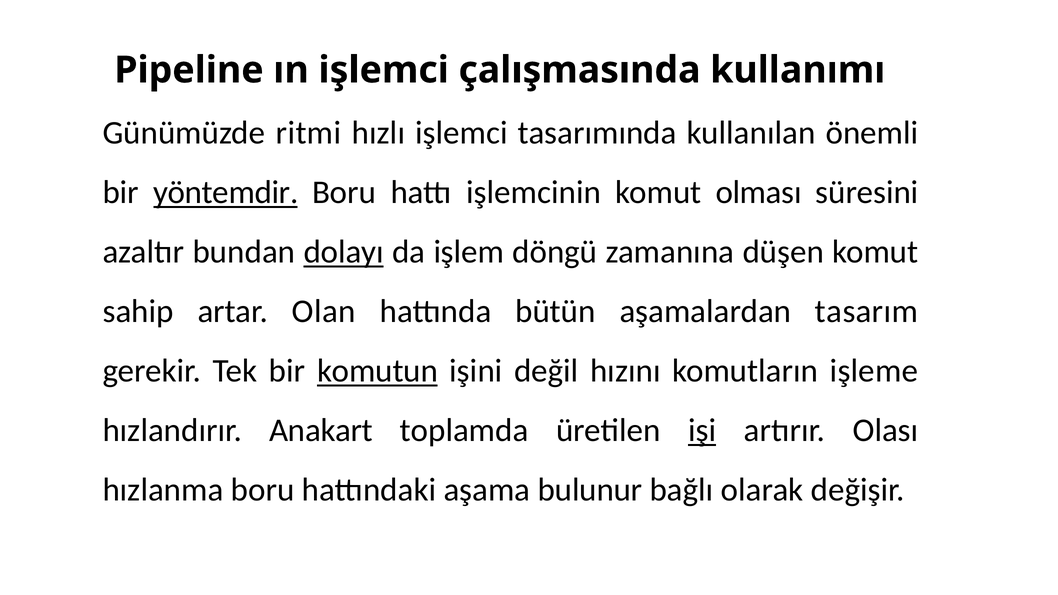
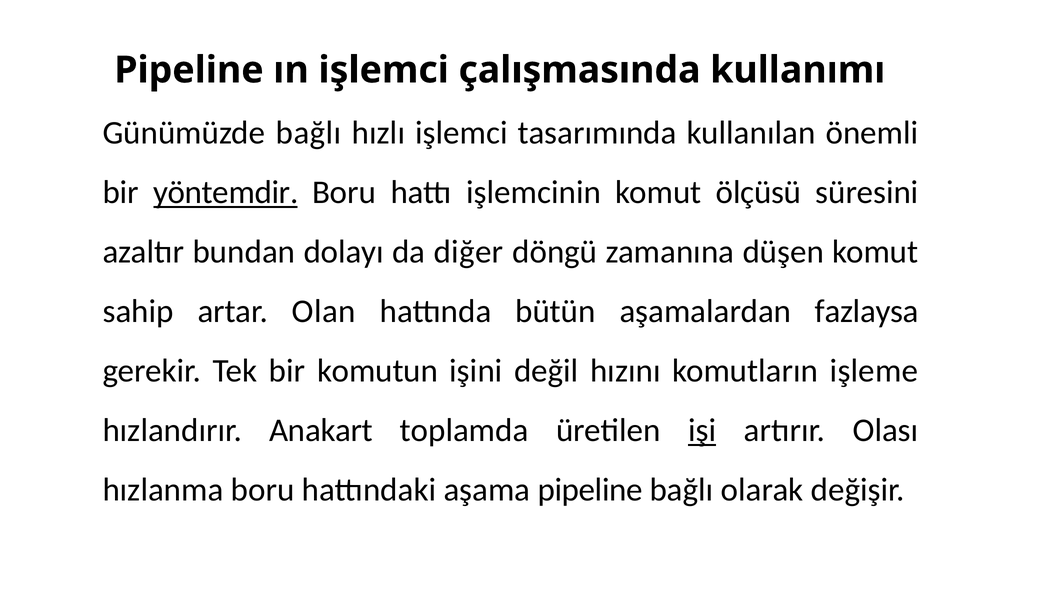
Günümüzde ritmi: ritmi -> bağlı
olması: olması -> ölçüsü
dolayı underline: present -> none
işlem: işlem -> diğer
tasarım: tasarım -> fazlaysa
komutun underline: present -> none
aşama bulunur: bulunur -> pipeline
